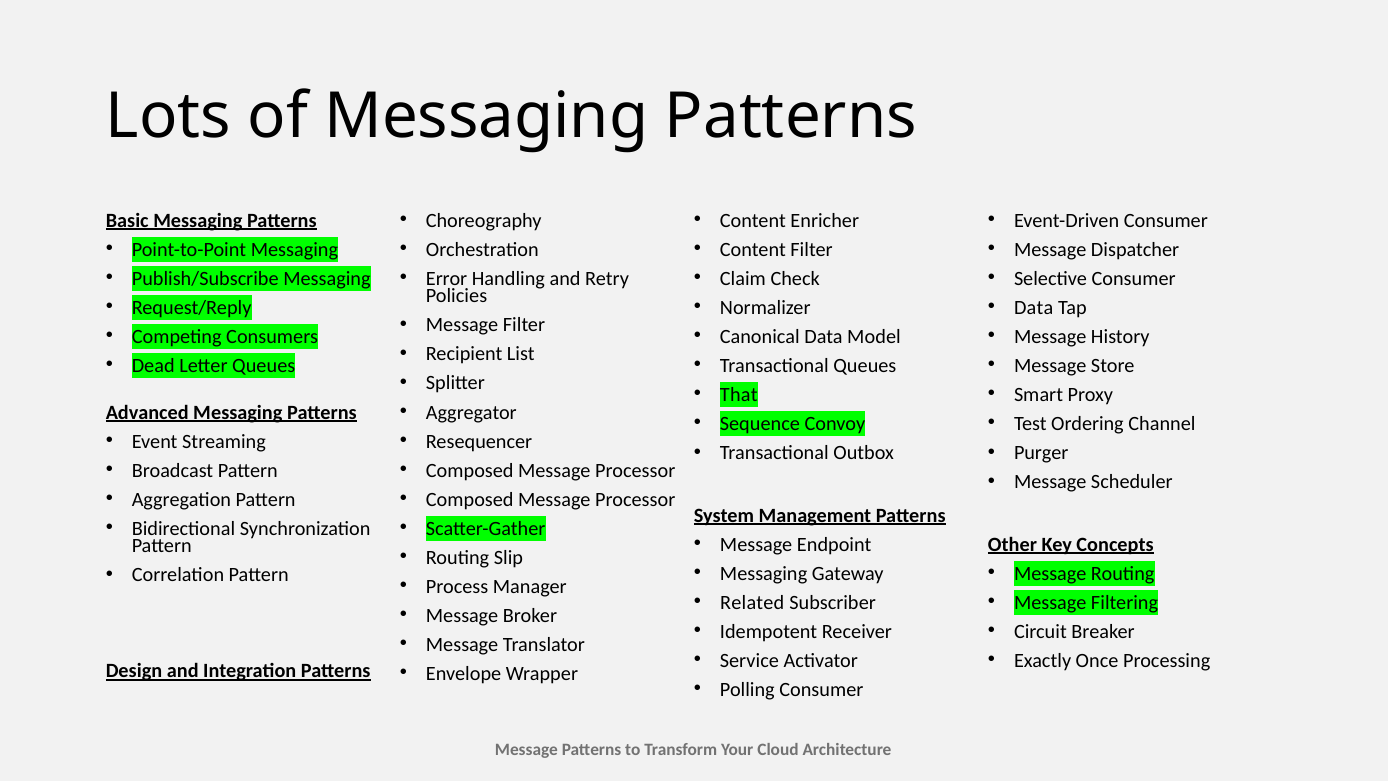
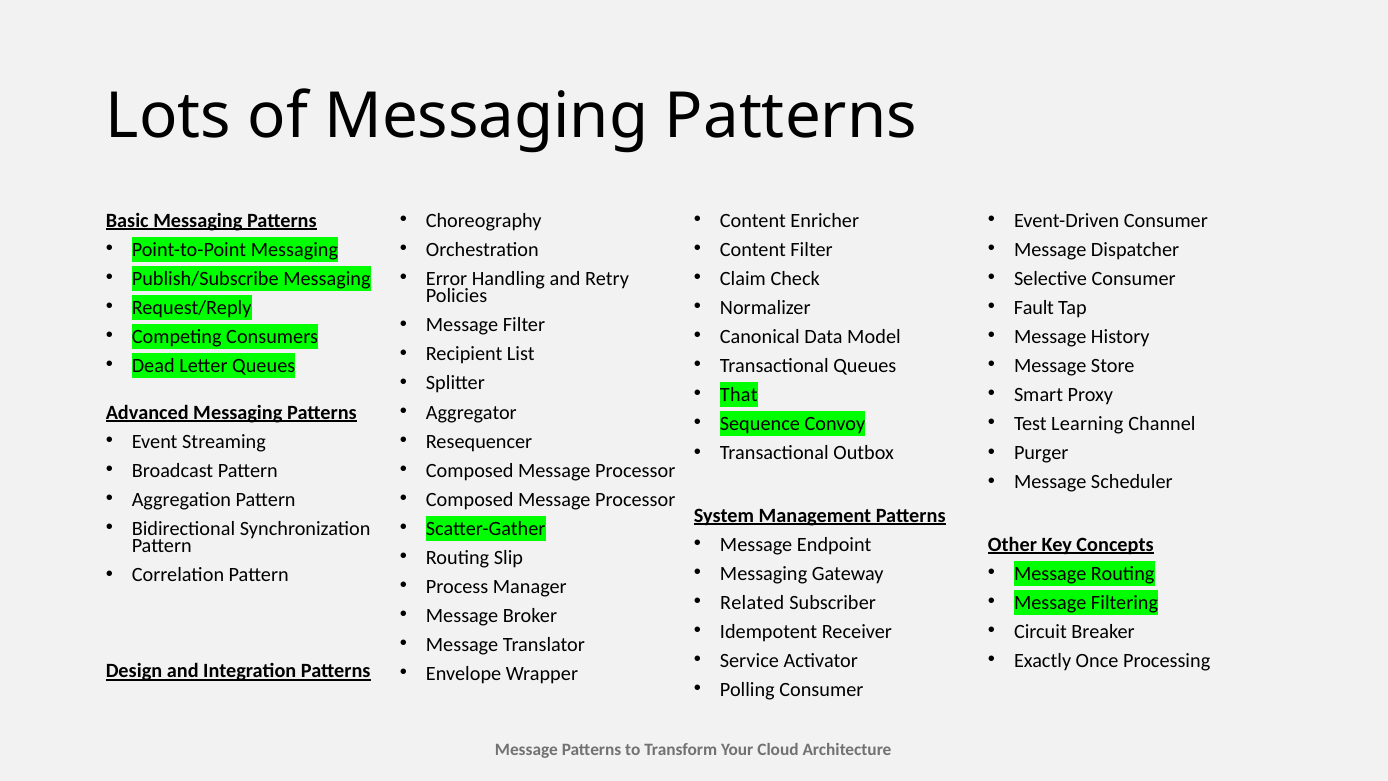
Data at (1034, 308): Data -> Fault
Ordering: Ordering -> Learning
